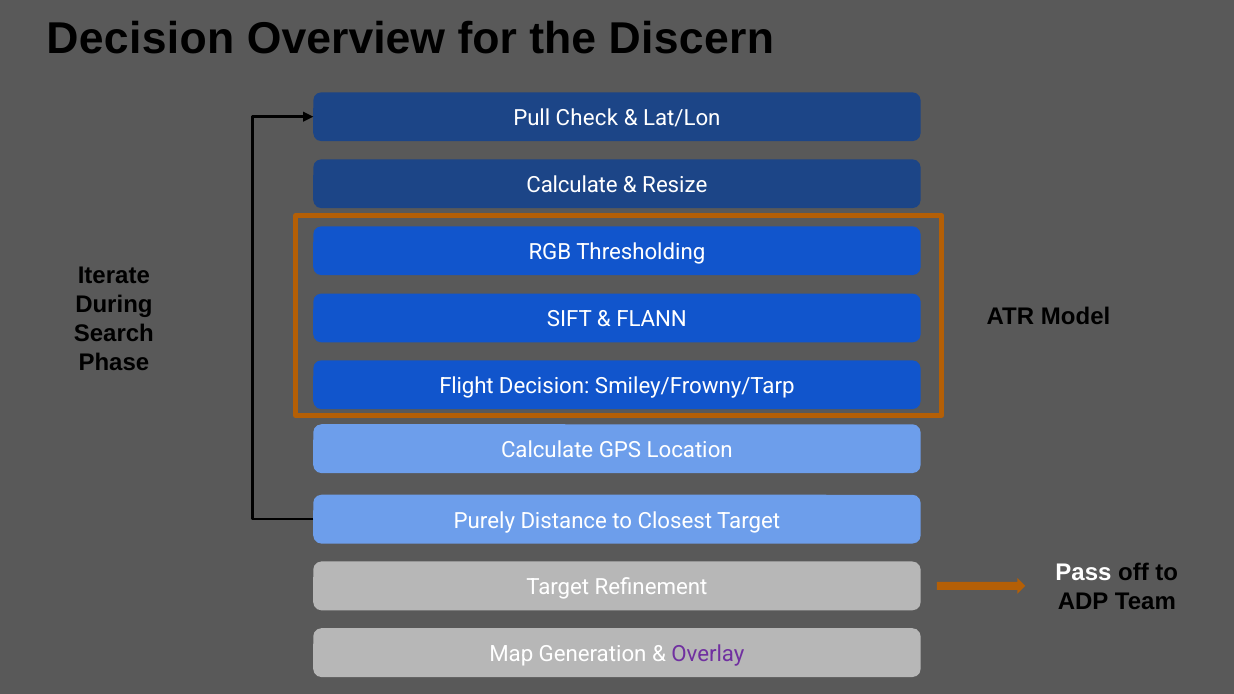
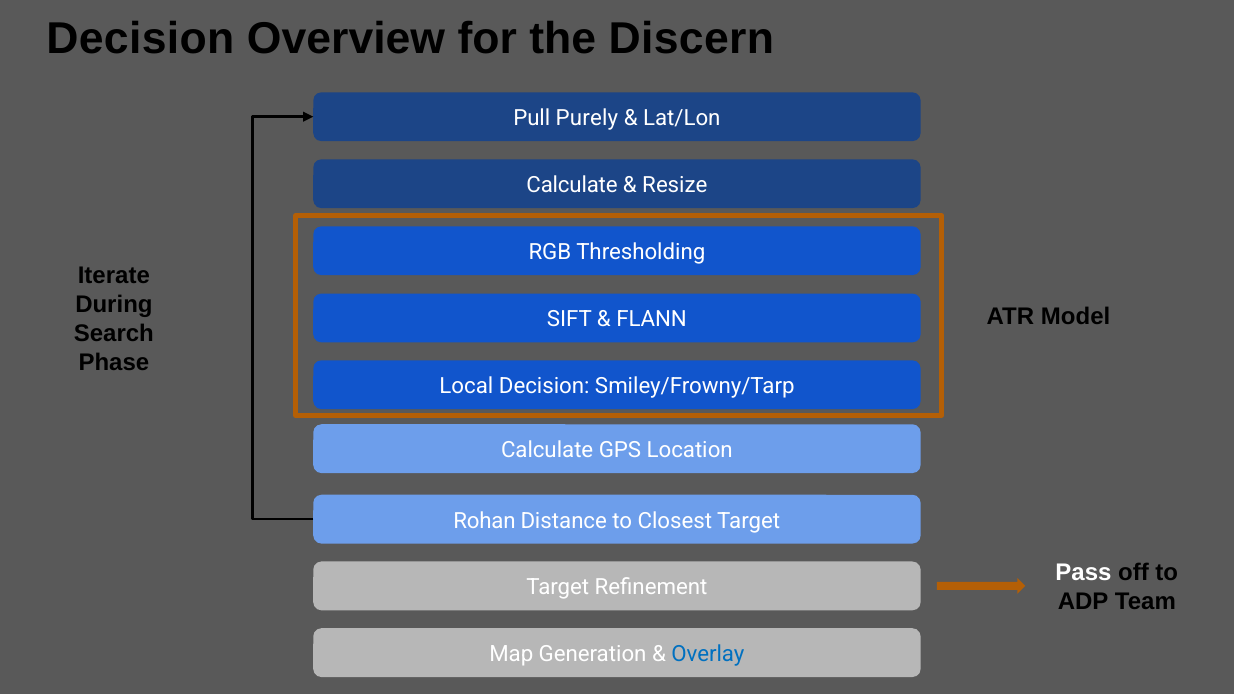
Check: Check -> Purely
Flight: Flight -> Local
Purely: Purely -> Rohan
Overlay colour: purple -> blue
